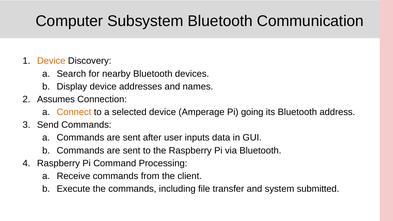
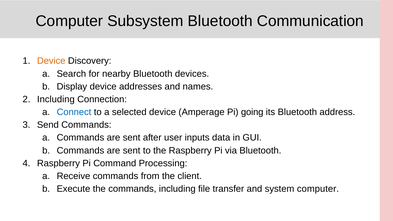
Assumes at (56, 99): Assumes -> Including
Connect colour: orange -> blue
system submitted: submitted -> computer
